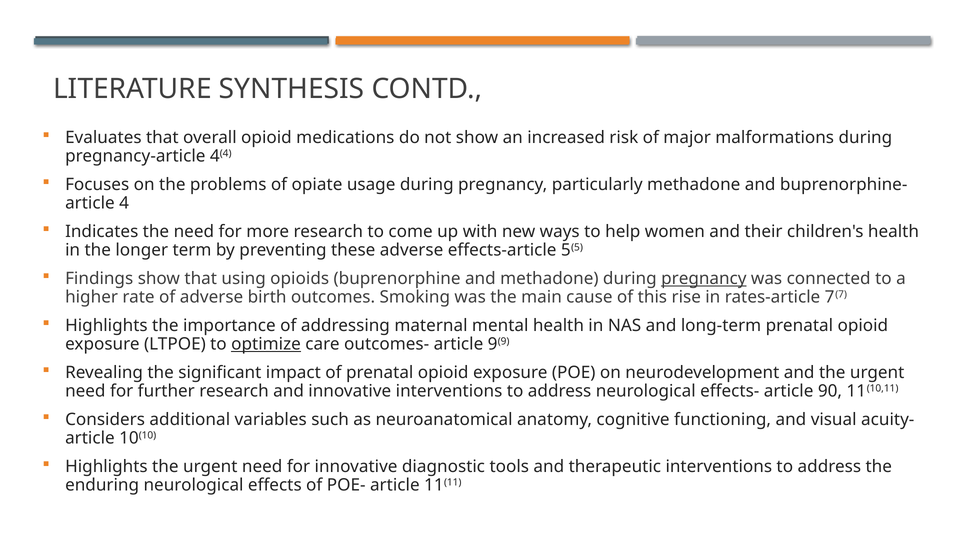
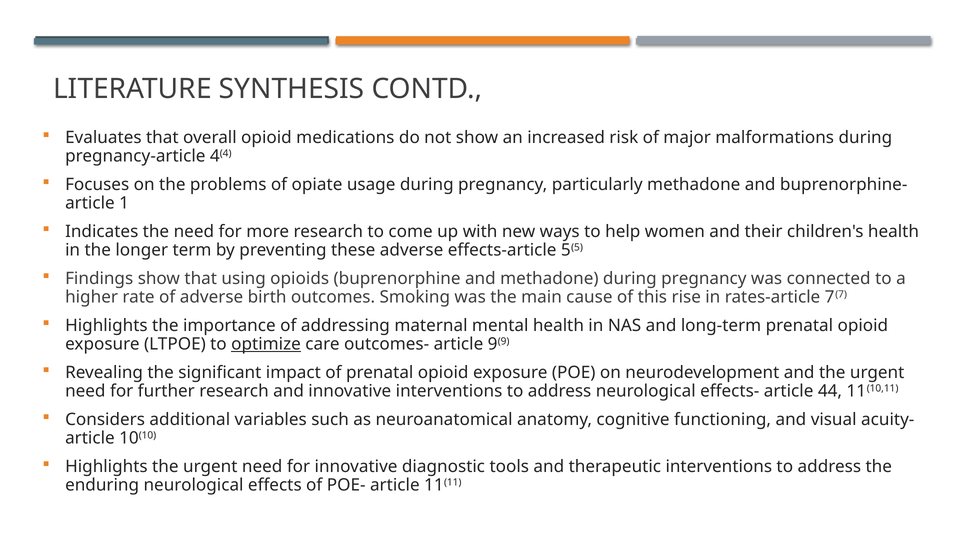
4: 4 -> 1
pregnancy at (704, 279) underline: present -> none
90: 90 -> 44
